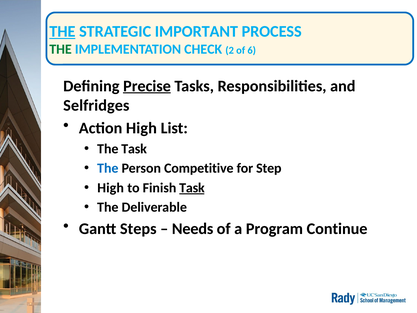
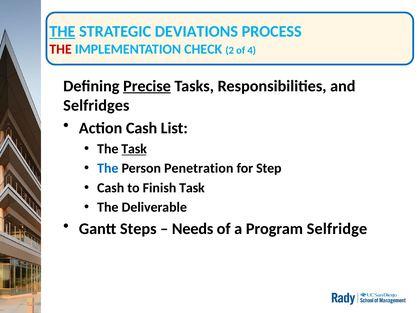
IMPORTANT: IMPORTANT -> DEVIATIONS
THE at (61, 49) colour: green -> red
6: 6 -> 4
Action High: High -> Cash
Task at (134, 149) underline: none -> present
Competitive: Competitive -> Penetration
High at (111, 188): High -> Cash
Task at (192, 188) underline: present -> none
Continue: Continue -> Selfridge
